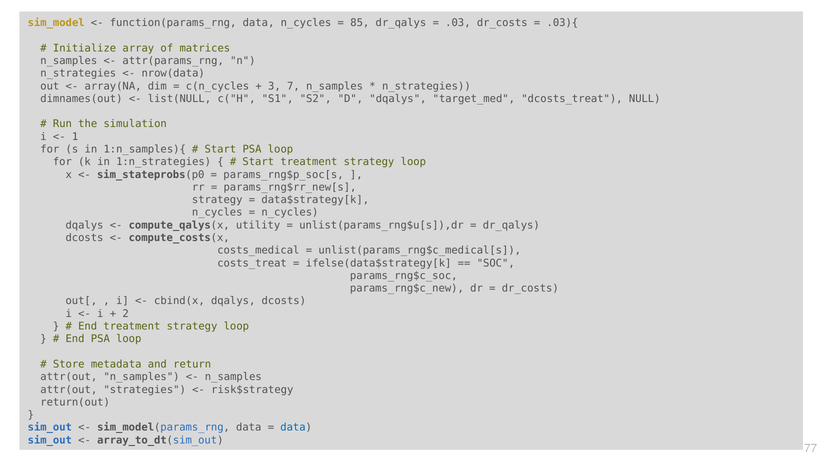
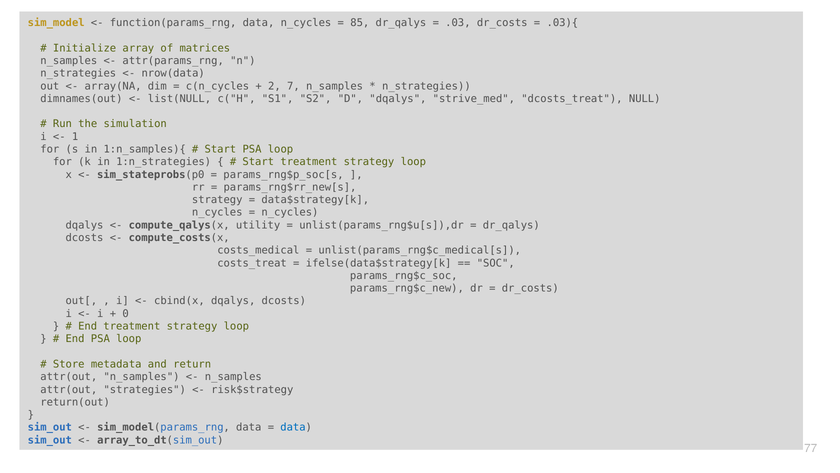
3: 3 -> 2
target_med: target_med -> strive_med
2: 2 -> 0
